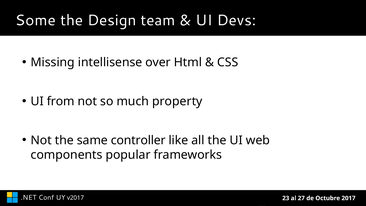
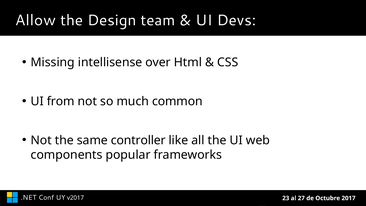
Some: Some -> Allow
property: property -> common
